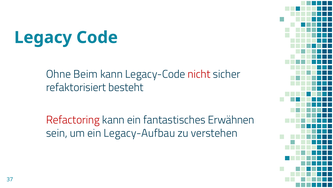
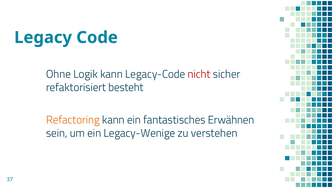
Beim: Beim -> Logik
Refactoring colour: red -> orange
Legacy-Aufbau: Legacy-Aufbau -> Legacy-Wenige
